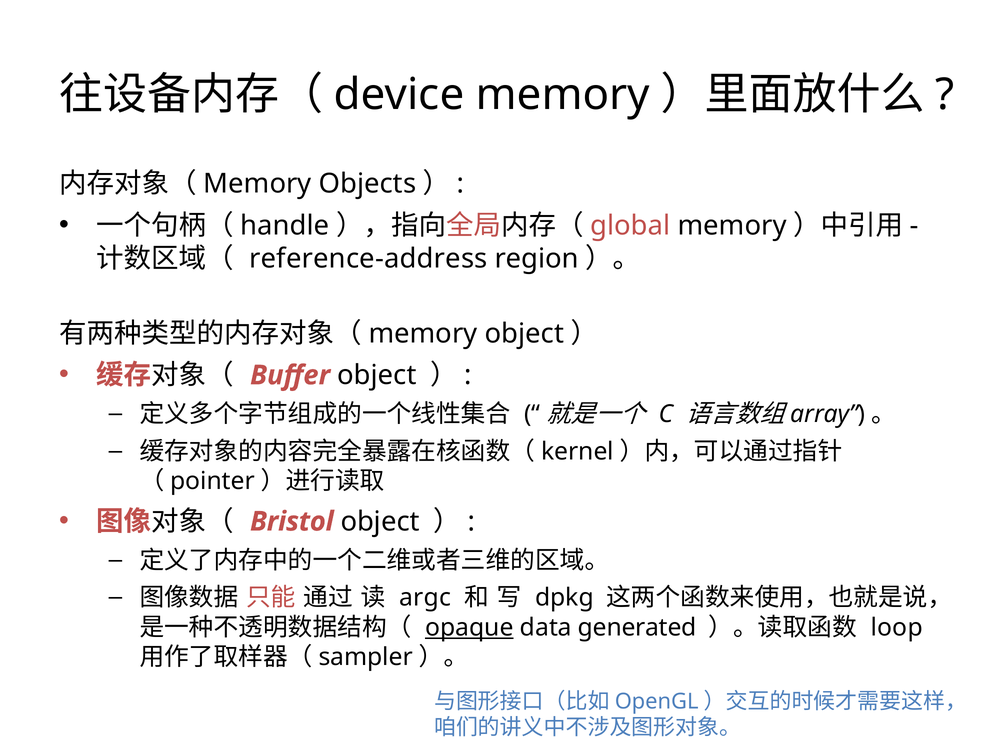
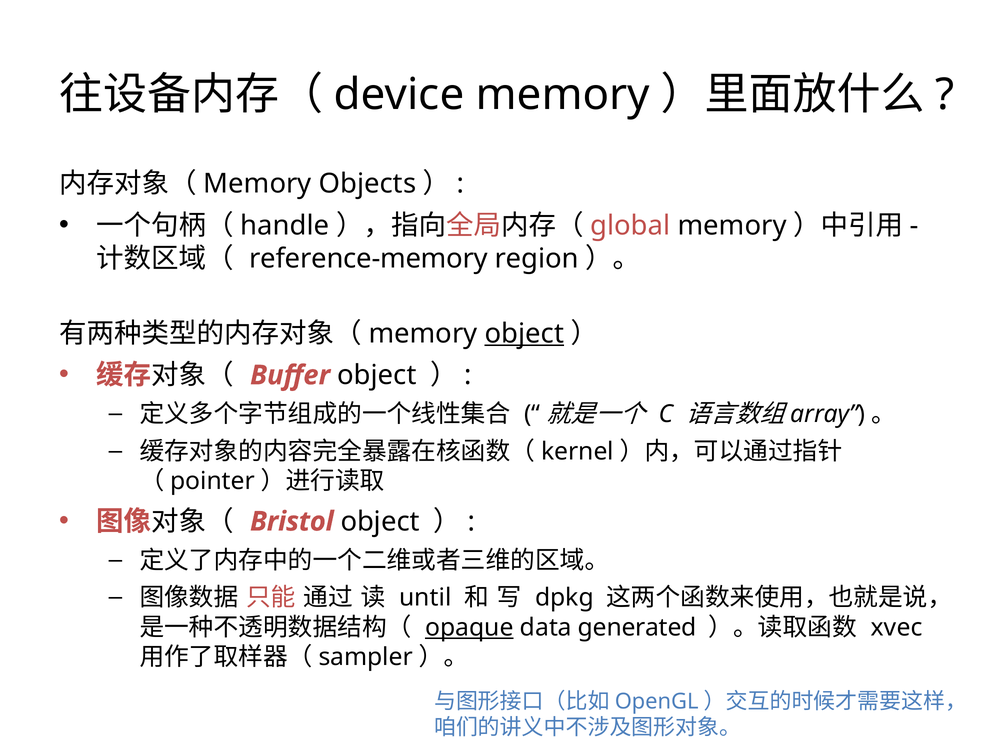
reference-address: reference-address -> reference-memory
object at (524, 333) underline: none -> present
argc: argc -> until
loop: loop -> xvec
